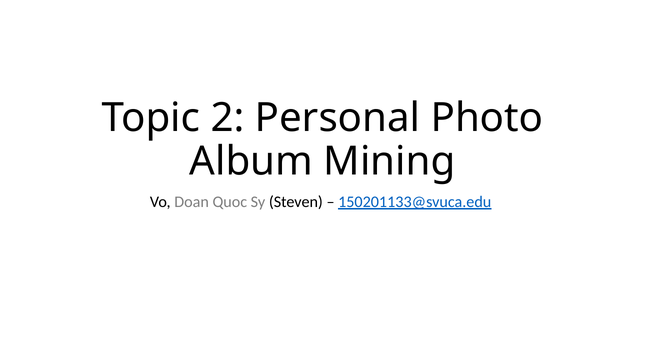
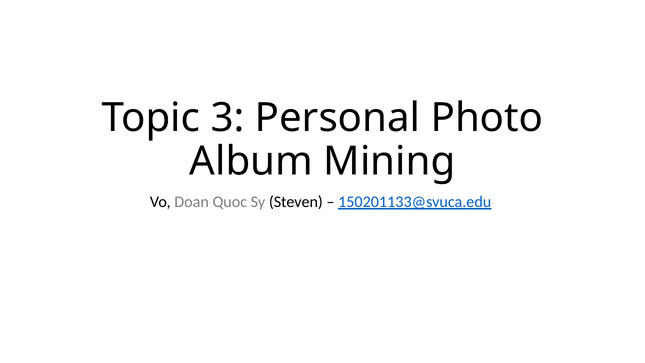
2: 2 -> 3
